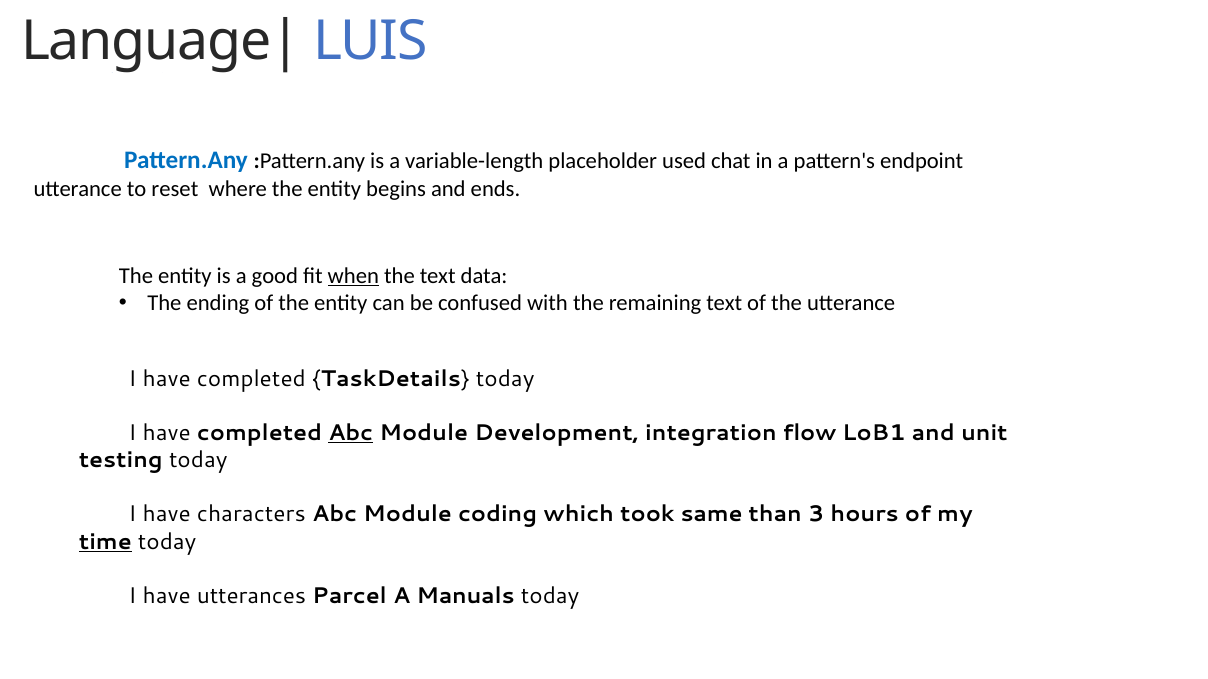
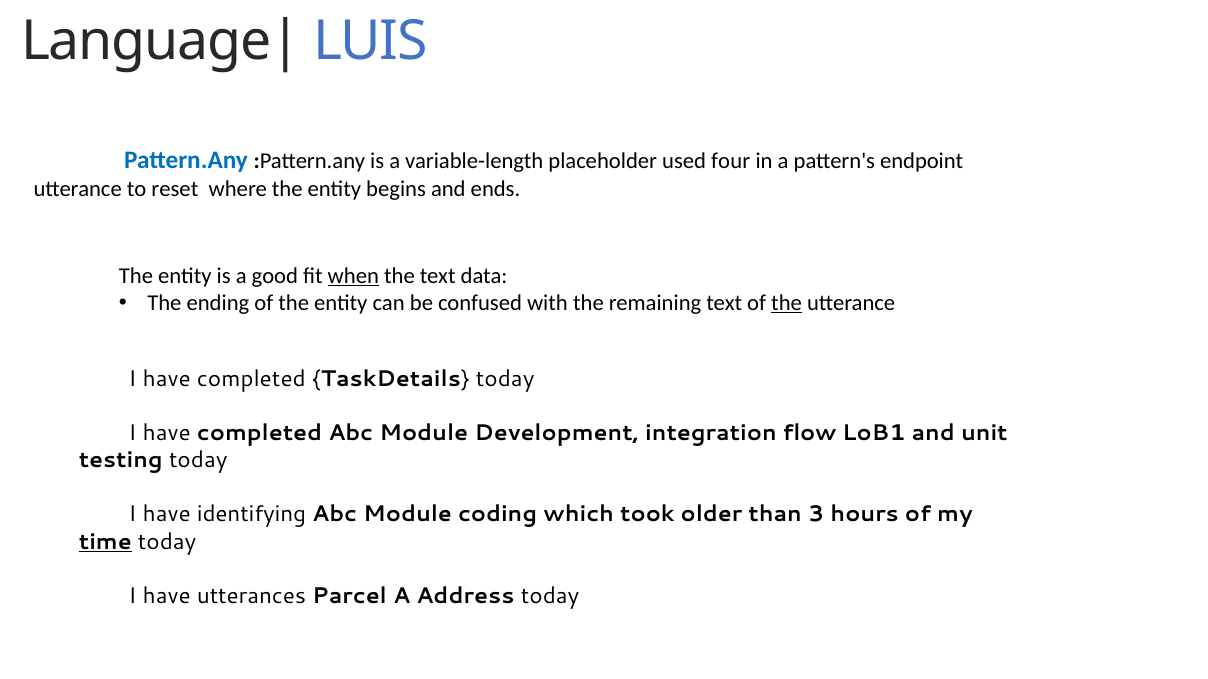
chat: chat -> four
the at (787, 303) underline: none -> present
Abc at (351, 433) underline: present -> none
characters: characters -> identifying
same: same -> older
Manuals: Manuals -> Address
